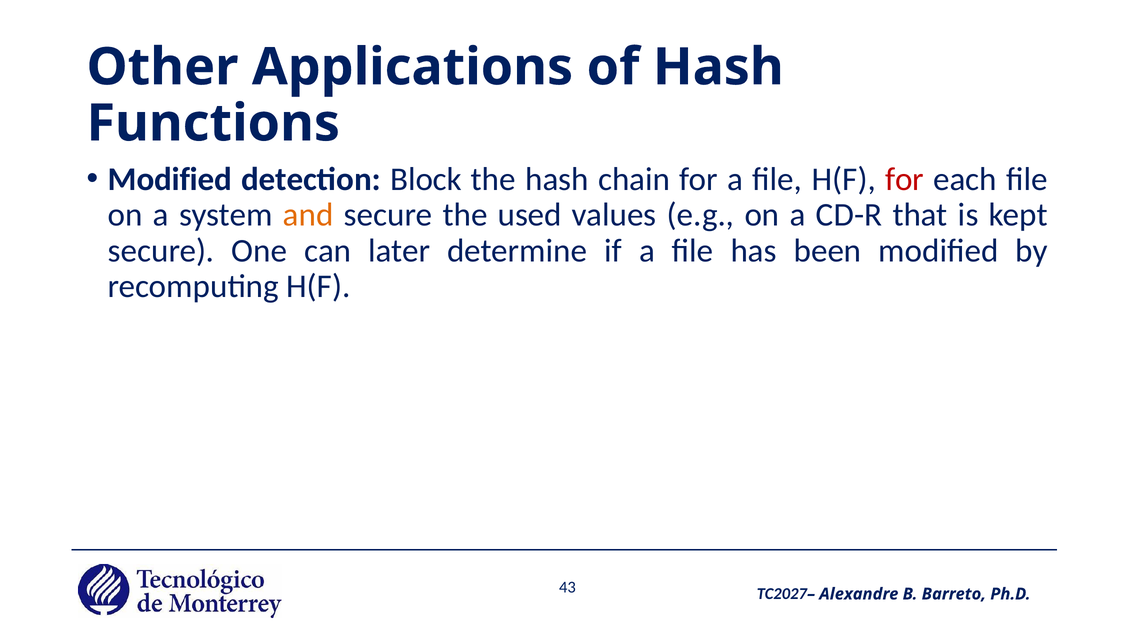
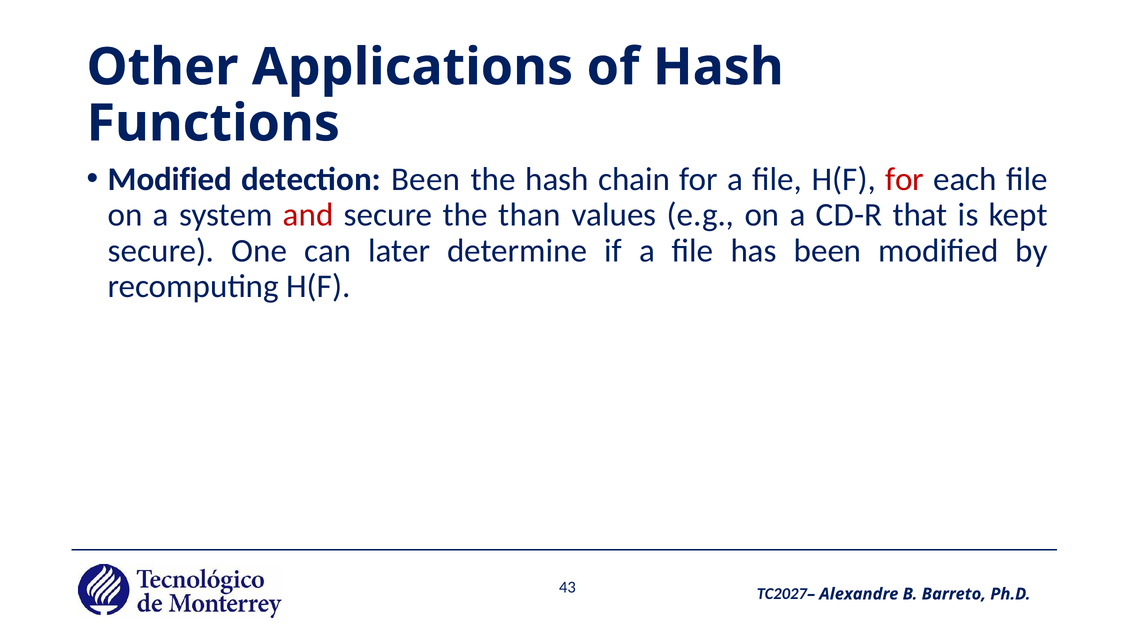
detection Block: Block -> Been
and colour: orange -> red
used: used -> than
